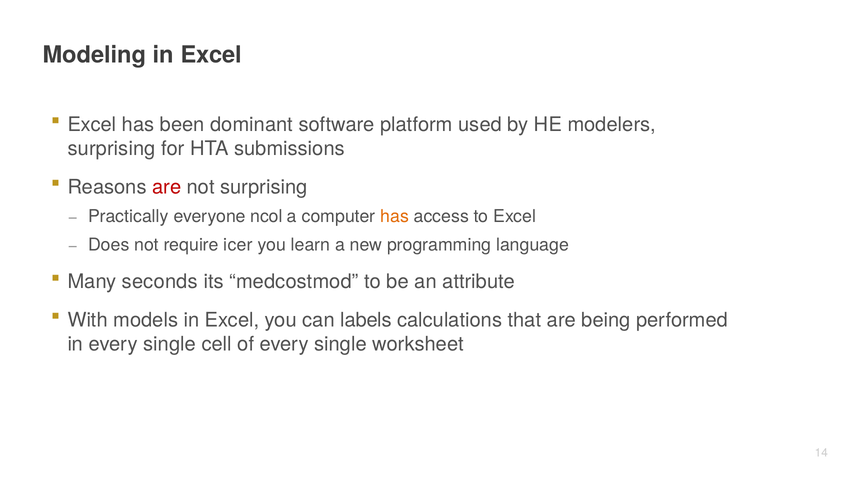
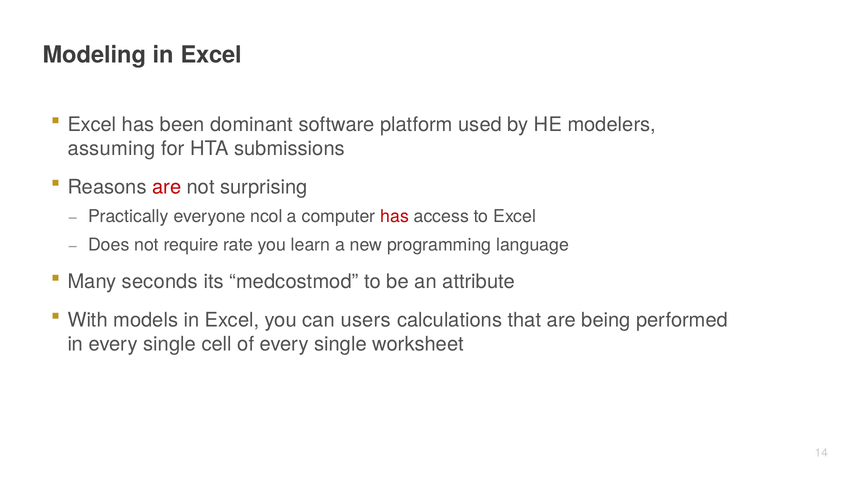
surprising at (112, 149): surprising -> assuming
has at (395, 217) colour: orange -> red
icer: icer -> rate
labels: labels -> users
